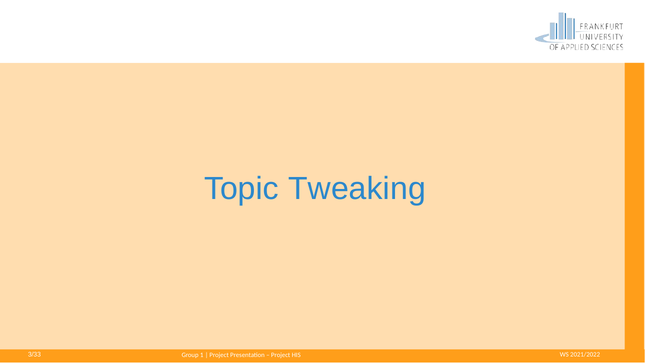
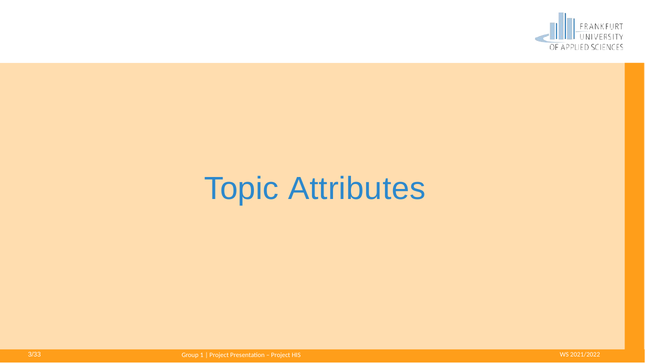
Tweaking: Tweaking -> Attributes
